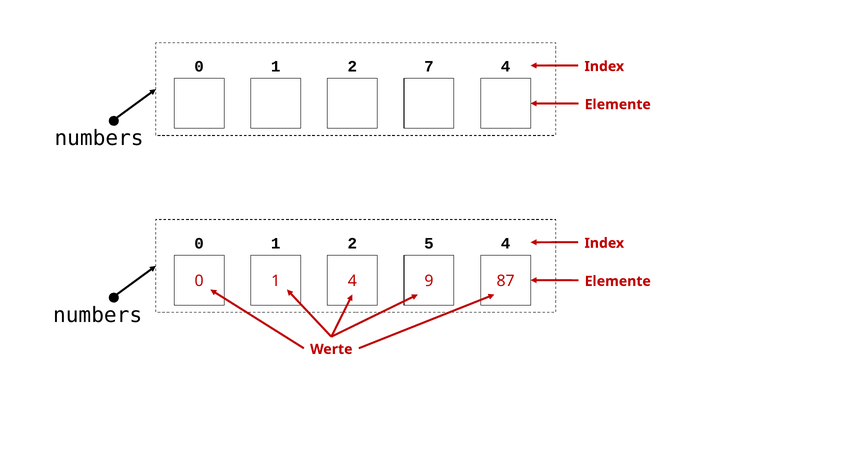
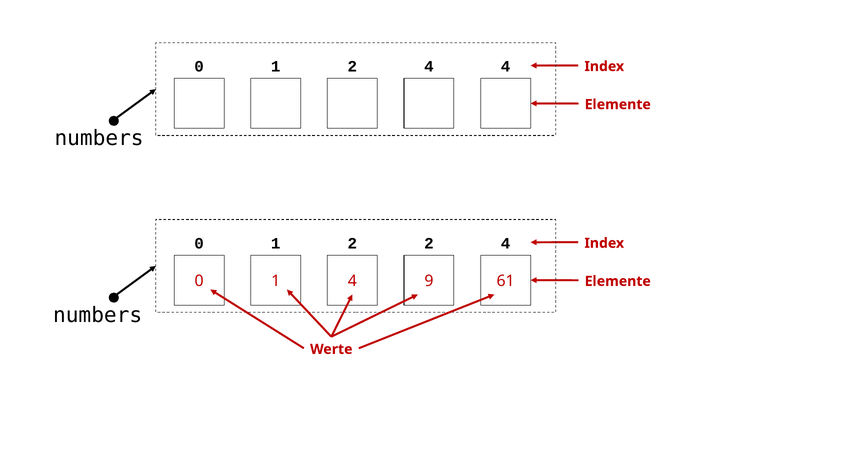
1 2 7: 7 -> 4
2 5: 5 -> 2
87: 87 -> 61
